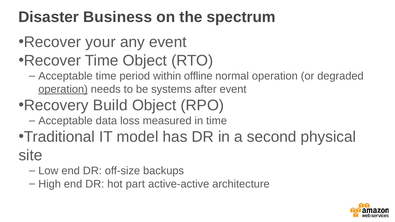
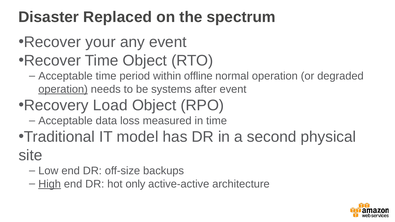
Business: Business -> Replaced
Build: Build -> Load
High underline: none -> present
part: part -> only
